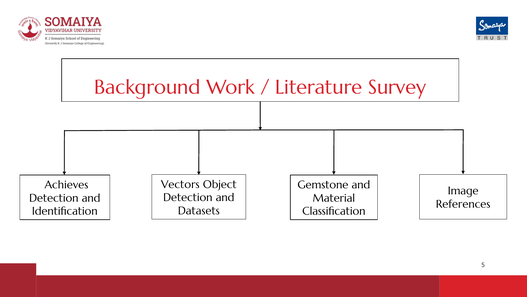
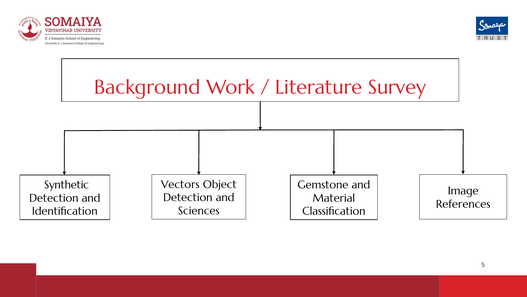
Achieves: Achieves -> Synthetic
Datasets: Datasets -> Sciences
